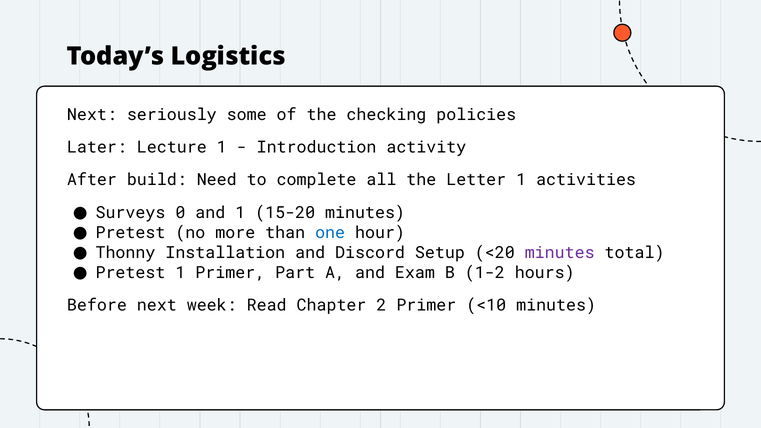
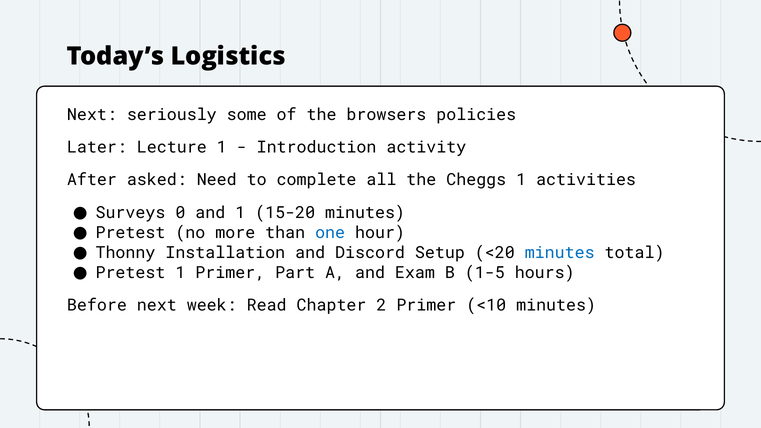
checking: checking -> browsers
build: build -> asked
Letter: Letter -> Cheggs
minutes at (560, 253) colour: purple -> blue
1-2: 1-2 -> 1-5
